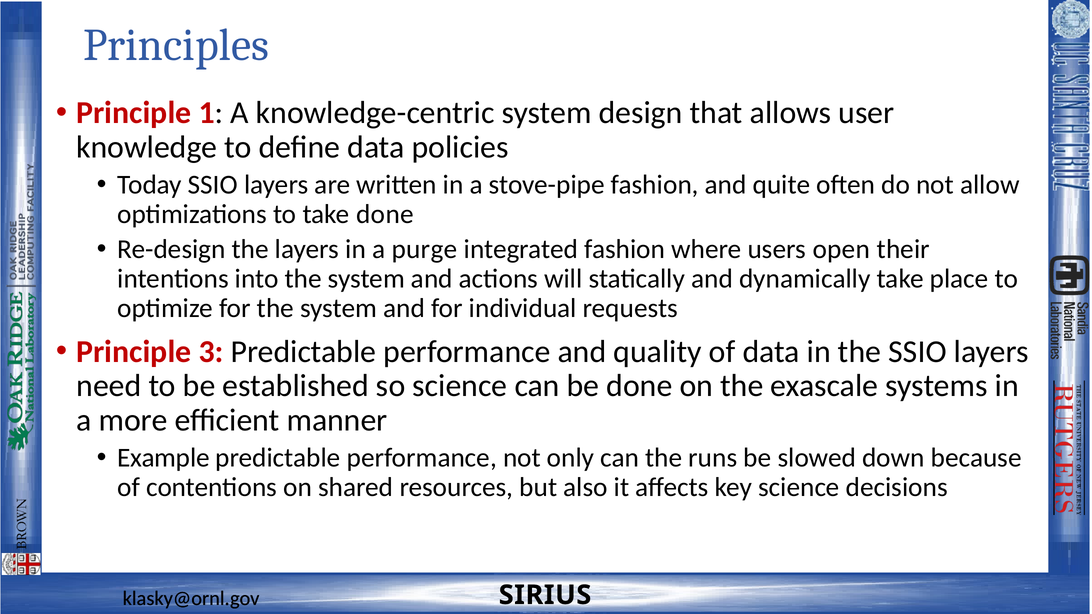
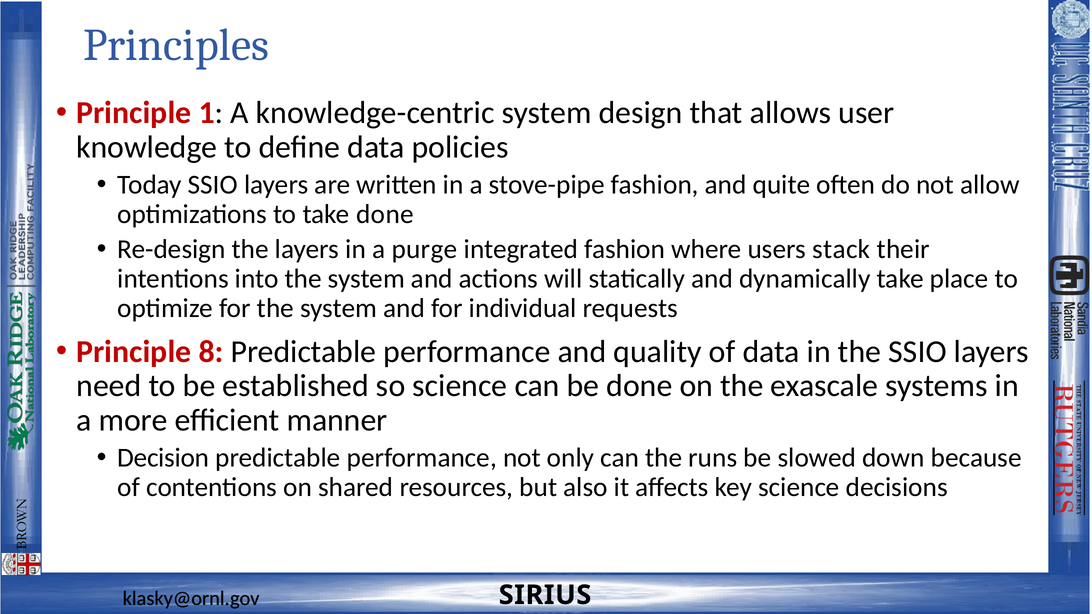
open: open -> stack
3: 3 -> 8
Example: Example -> Decision
